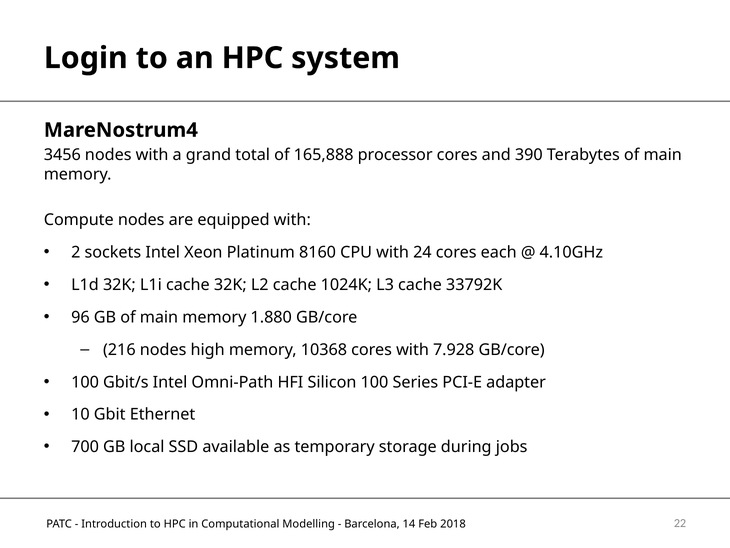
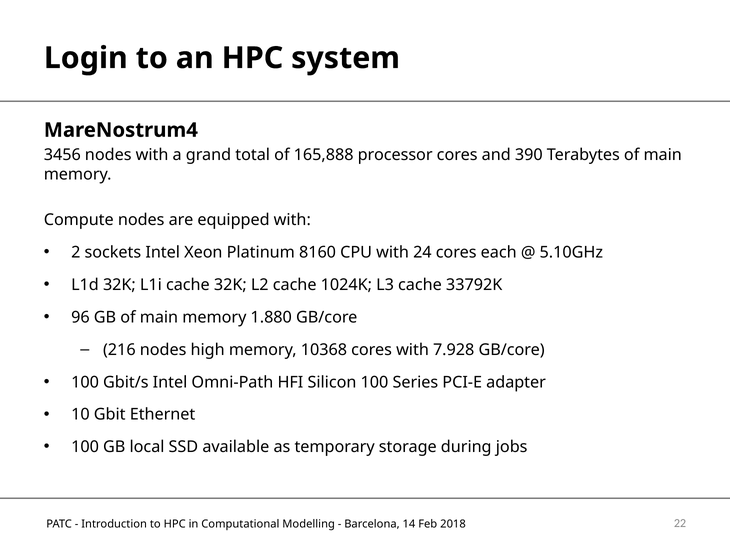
4.10GHz: 4.10GHz -> 5.10GHz
700 at (85, 447): 700 -> 100
